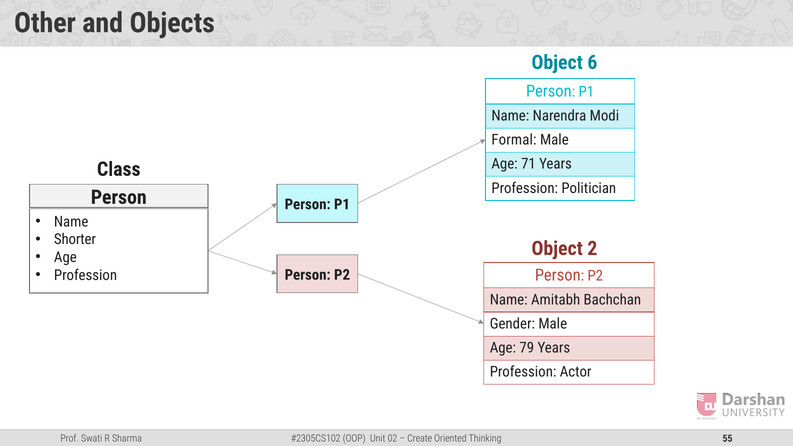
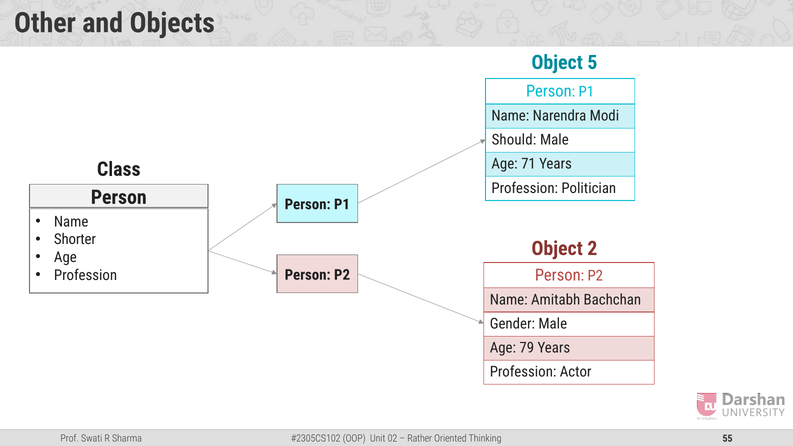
6: 6 -> 5
Formal: Formal -> Should
Create: Create -> Rather
